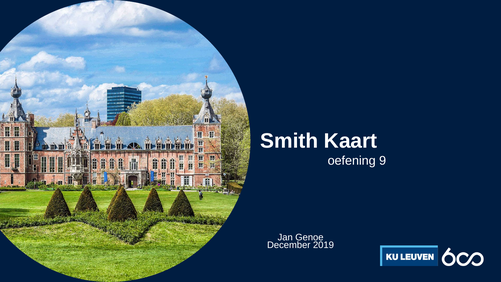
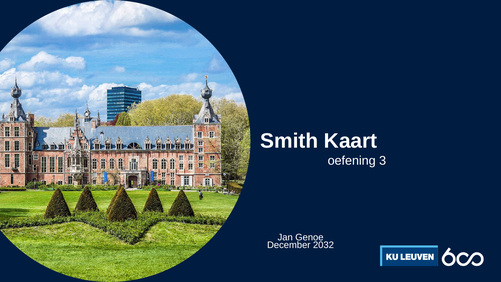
9: 9 -> 3
2019: 2019 -> 2032
